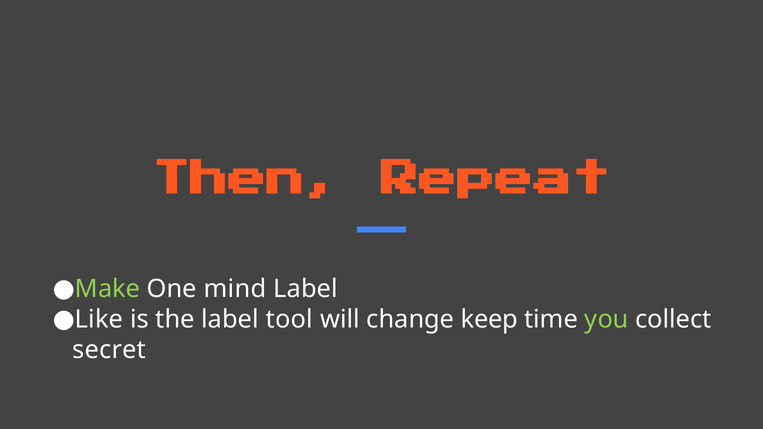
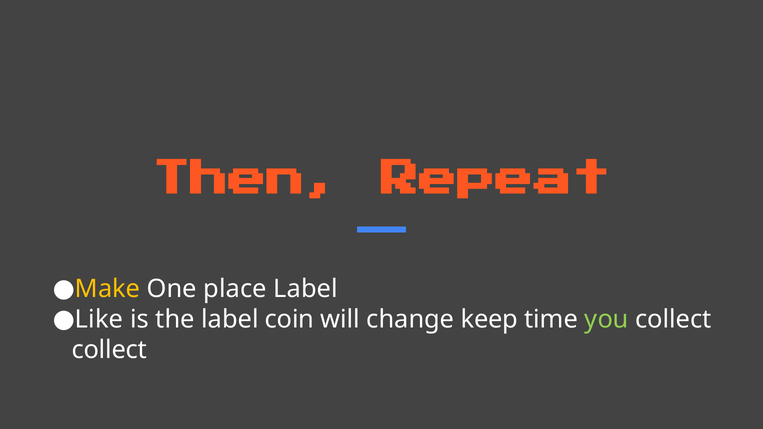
Make colour: light green -> yellow
mind: mind -> place
tool: tool -> coin
secret at (109, 350): secret -> collect
